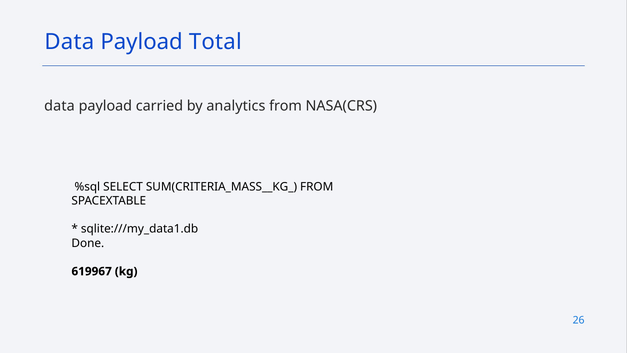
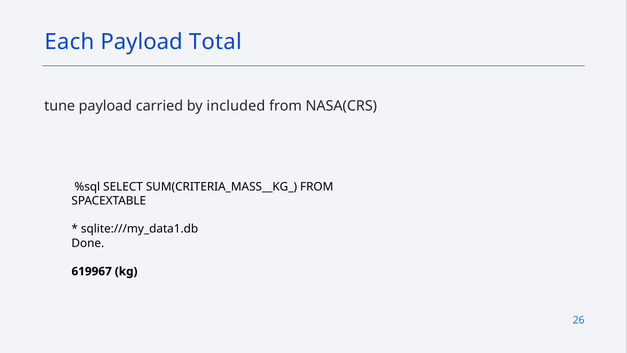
Data at (69, 42): Data -> Each
data at (60, 106): data -> tune
analytics: analytics -> included
